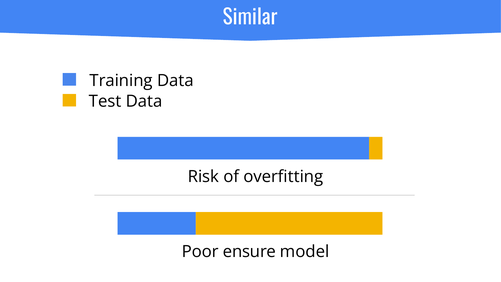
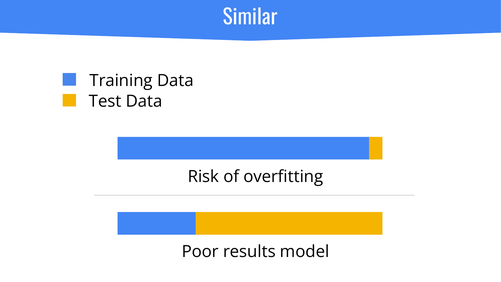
ensure: ensure -> results
